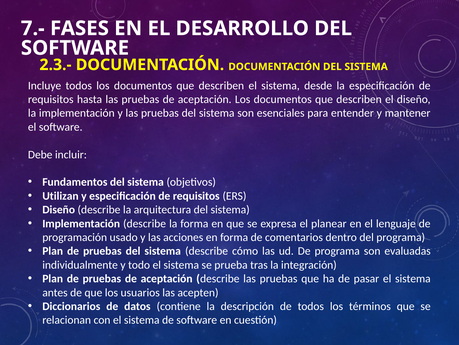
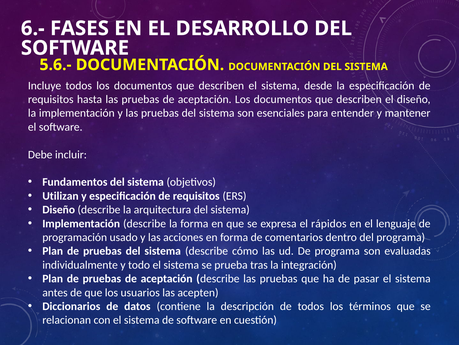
7.-: 7.- -> 6.-
2.3.-: 2.3.- -> 5.6.-
planear: planear -> rápidos
